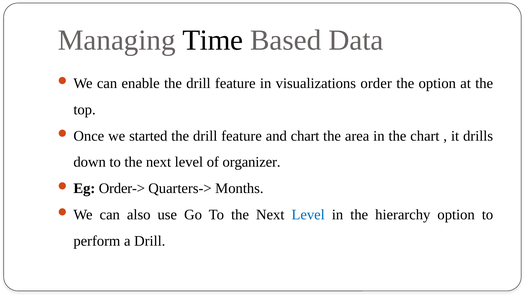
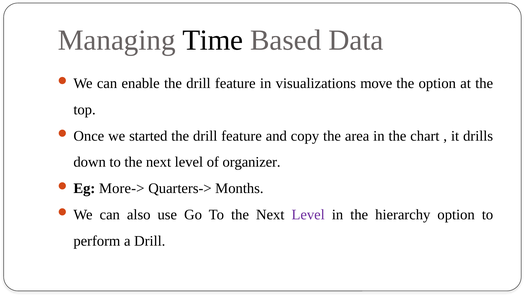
order: order -> move
and chart: chart -> copy
Order->: Order-> -> More->
Level at (308, 215) colour: blue -> purple
